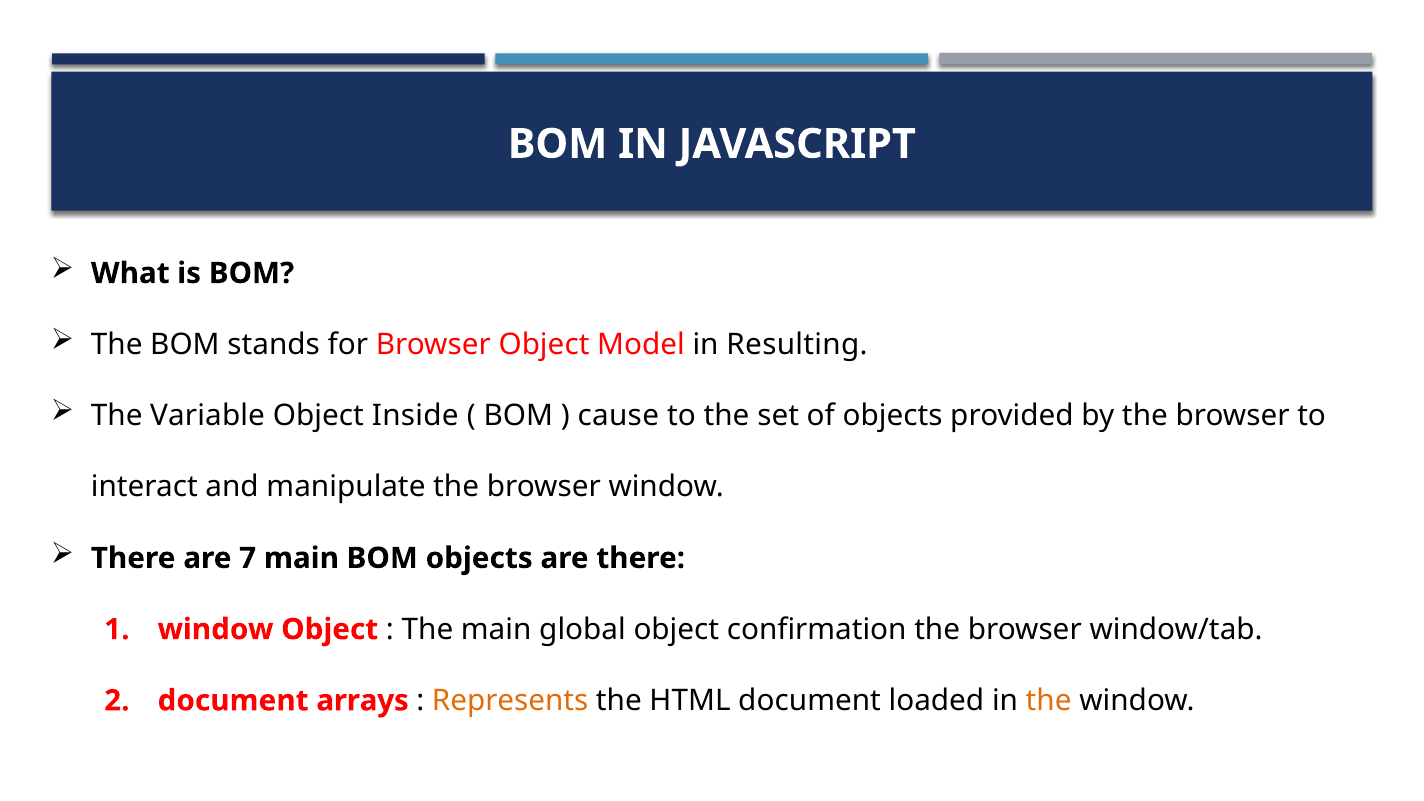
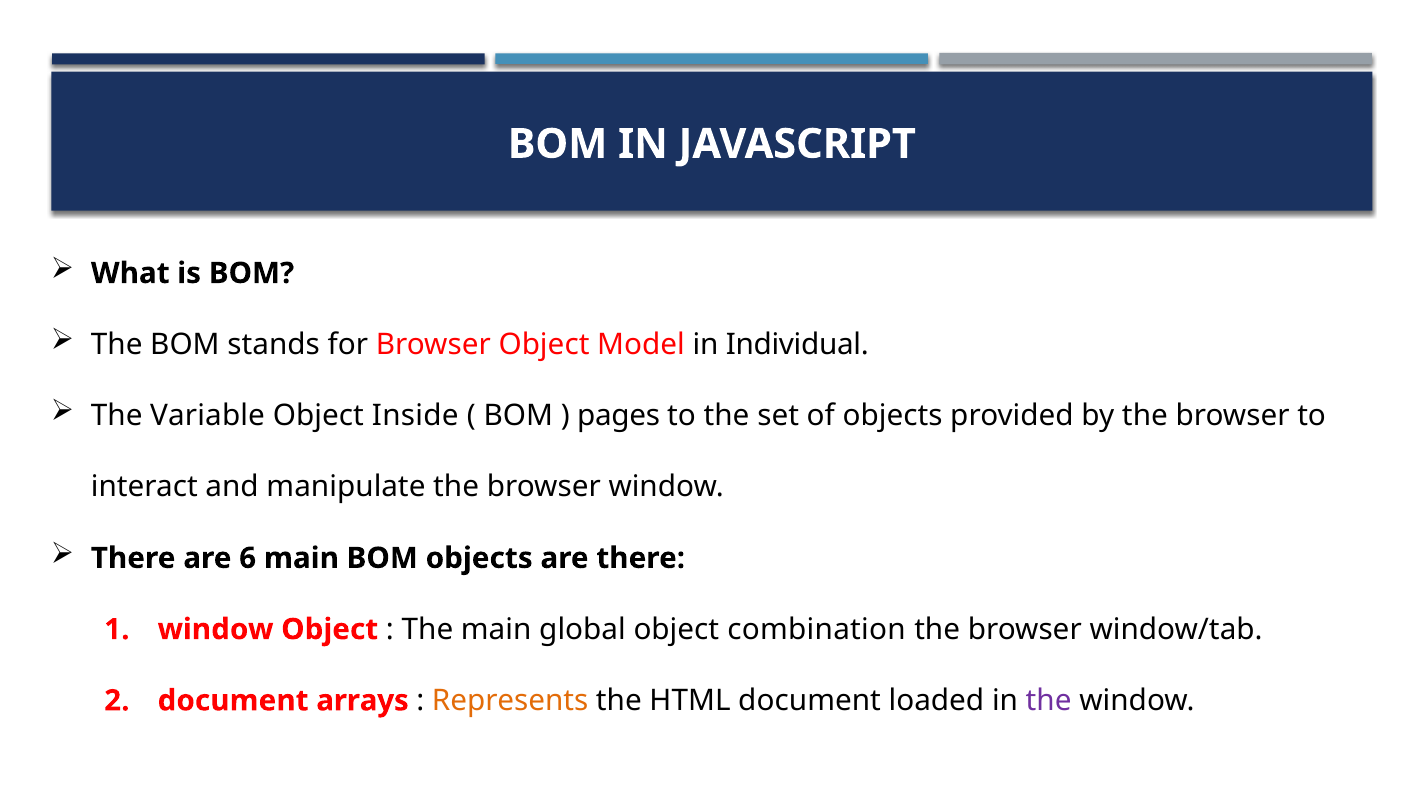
Resulting: Resulting -> Individual
cause: cause -> pages
7: 7 -> 6
confirmation: confirmation -> combination
the at (1049, 701) colour: orange -> purple
